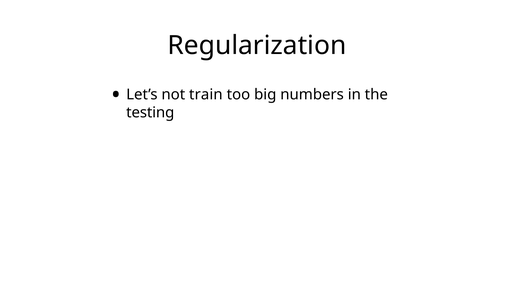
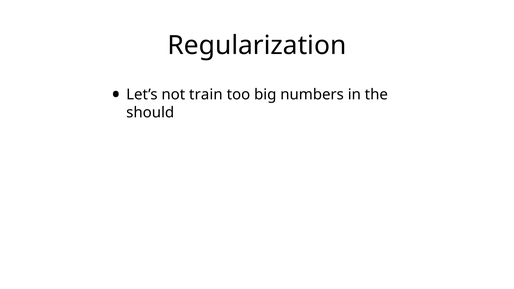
testing: testing -> should
